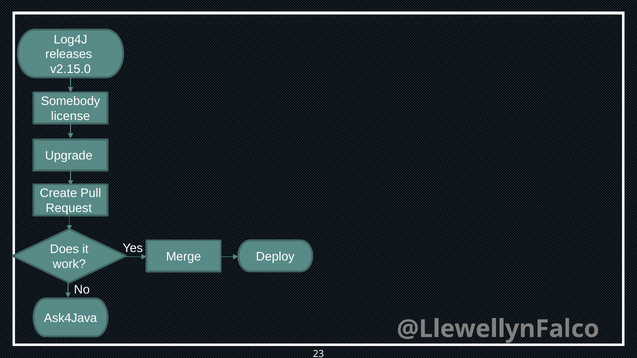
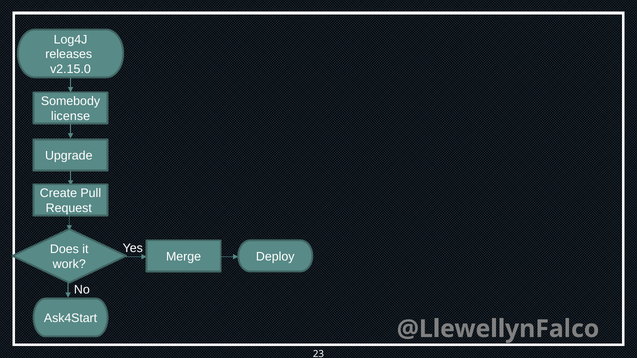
Ask4Java: Ask4Java -> Ask4Start
